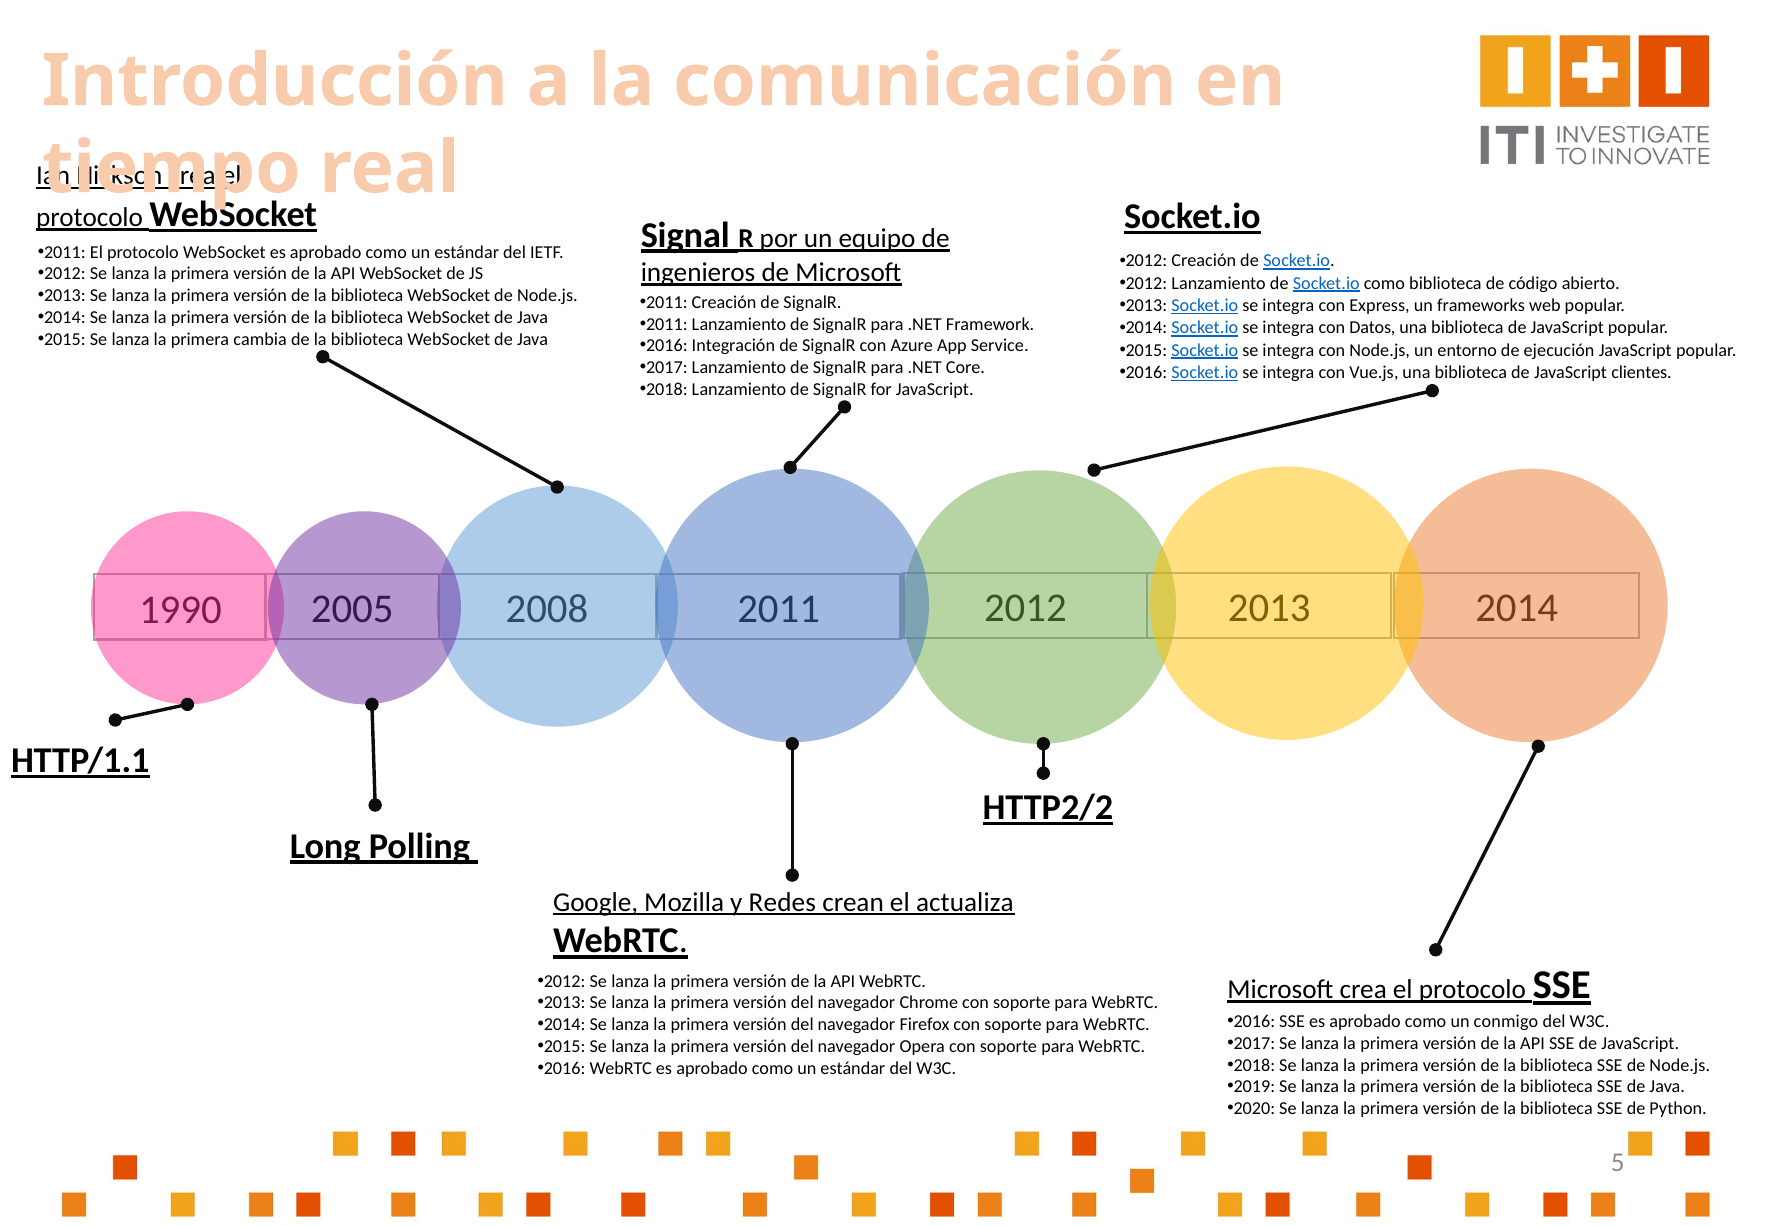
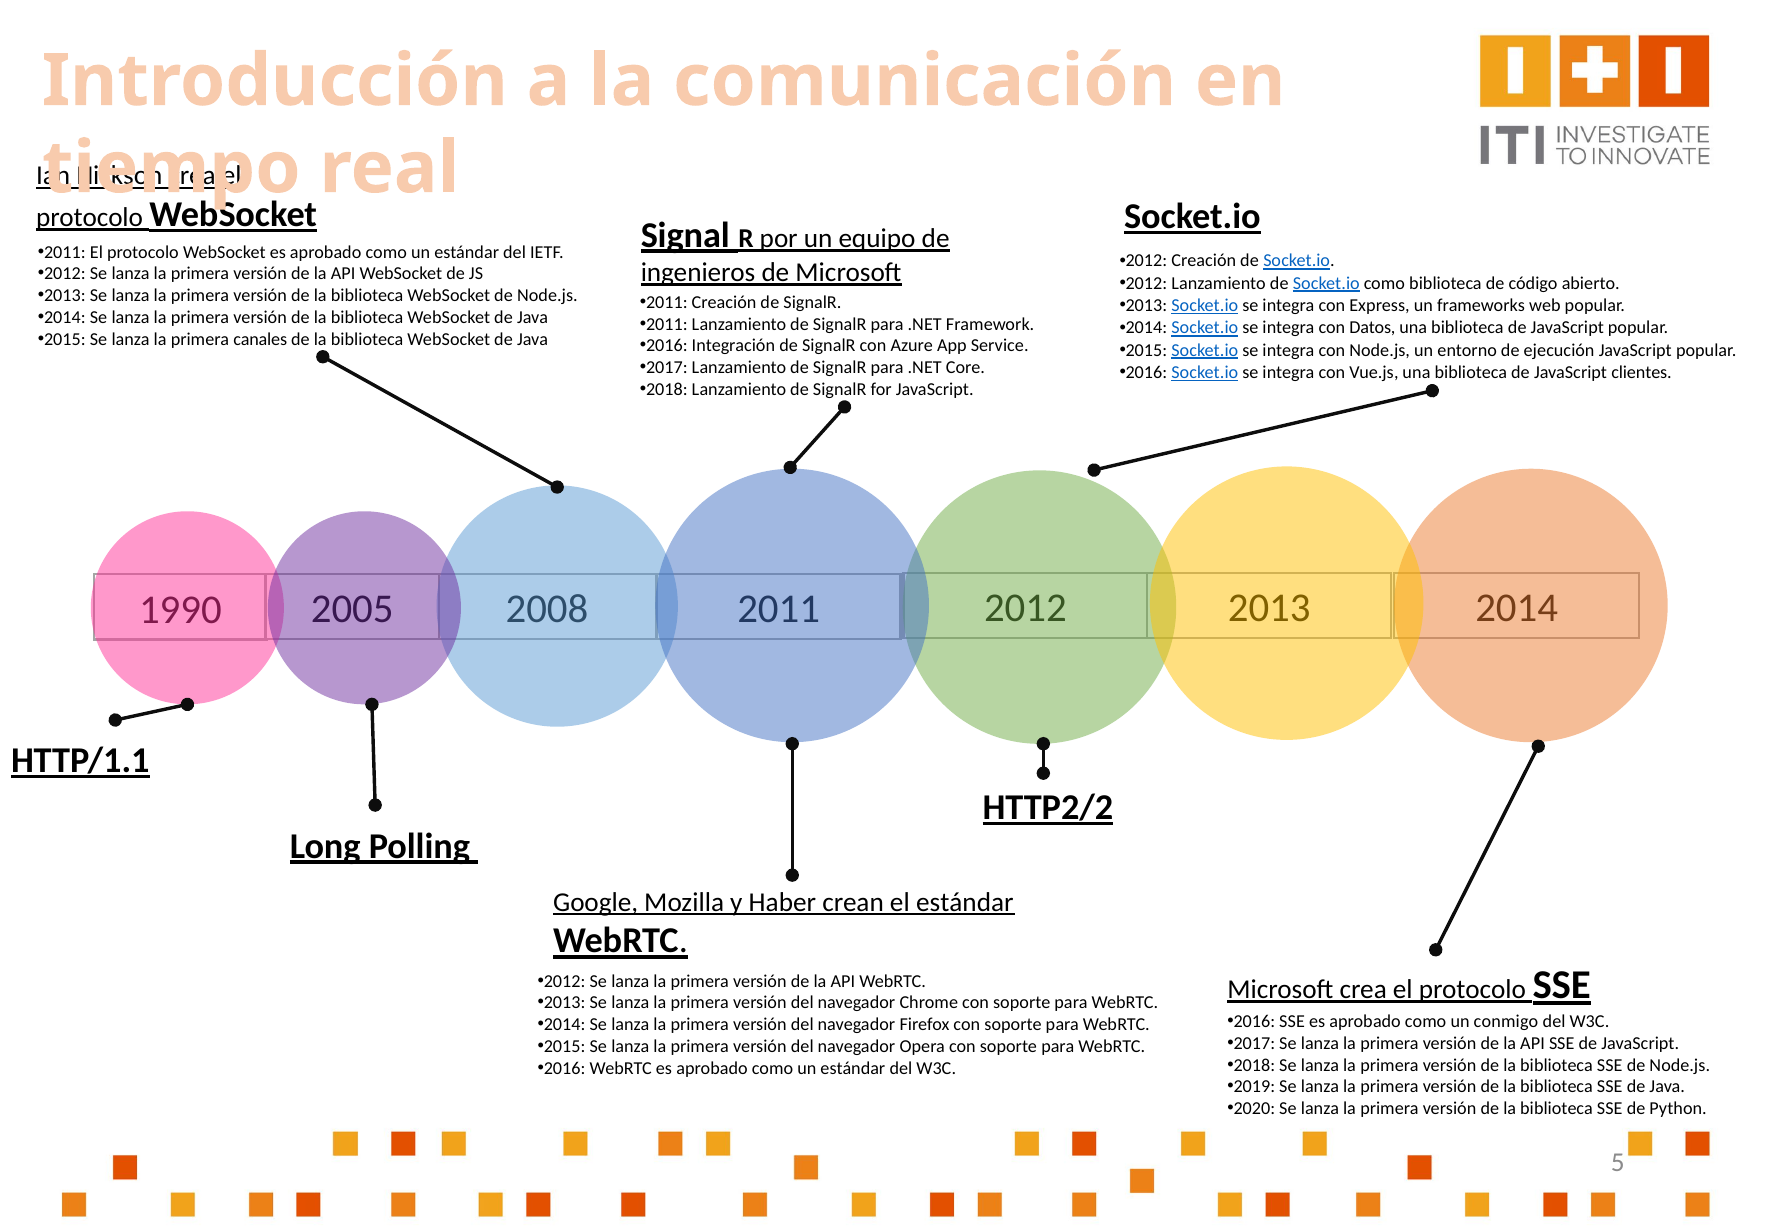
cambia: cambia -> canales
Redes: Redes -> Haber
el actualiza: actualiza -> estándar
